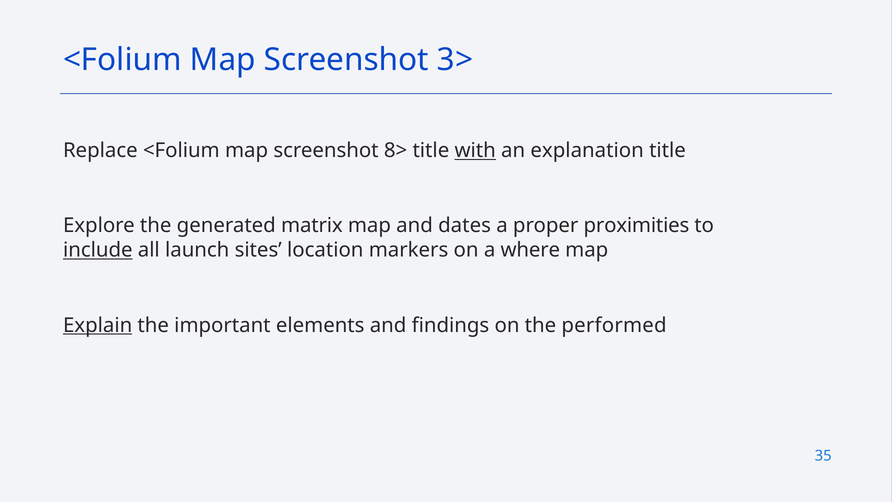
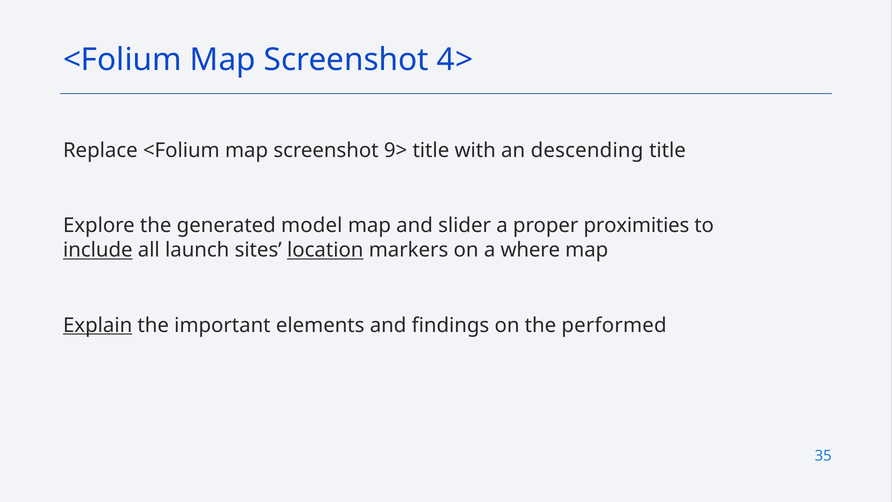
3>: 3> -> 4>
8>: 8> -> 9>
with underline: present -> none
explanation: explanation -> descending
matrix: matrix -> model
dates: dates -> slider
location underline: none -> present
